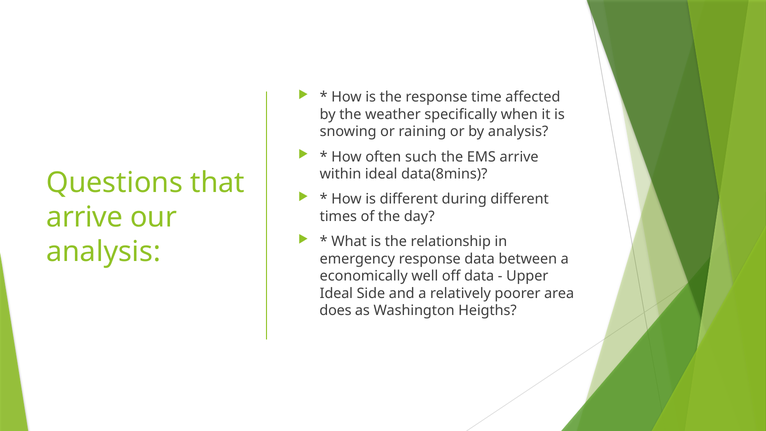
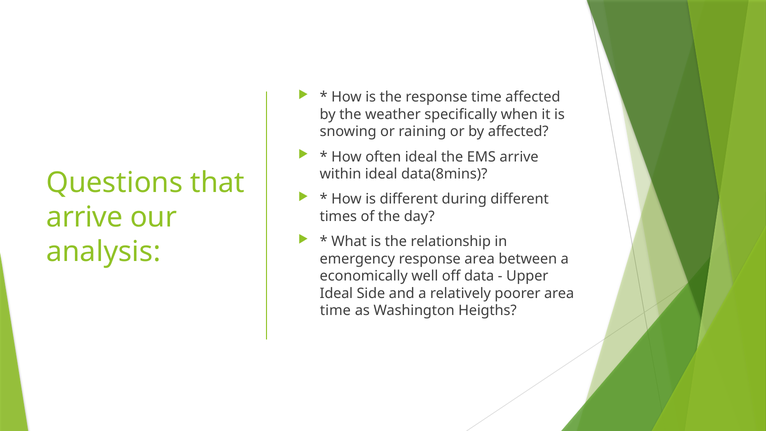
by analysis: analysis -> affected
often such: such -> ideal
response data: data -> area
does at (336, 311): does -> time
